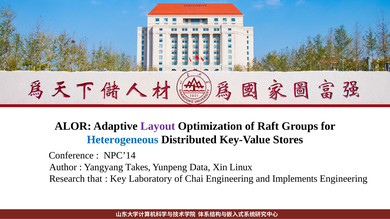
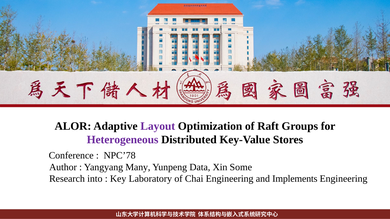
Heterogeneous colour: blue -> purple
NPC’14: NPC’14 -> NPC’78
Takes: Takes -> Many
Linux: Linux -> Some
that: that -> into
